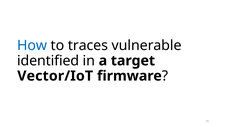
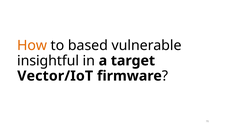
How colour: blue -> orange
traces: traces -> based
identified: identified -> insightful
